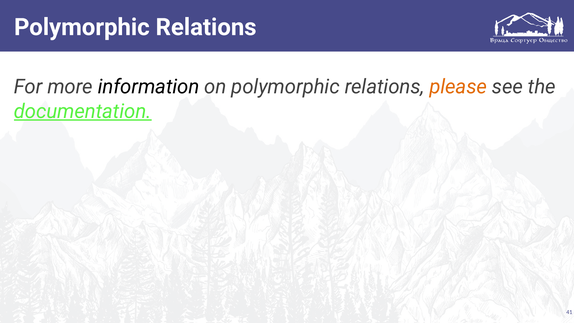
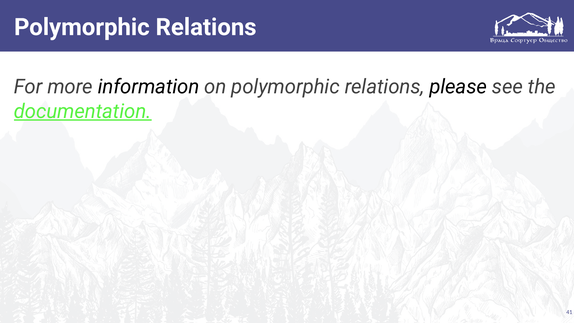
please colour: orange -> black
